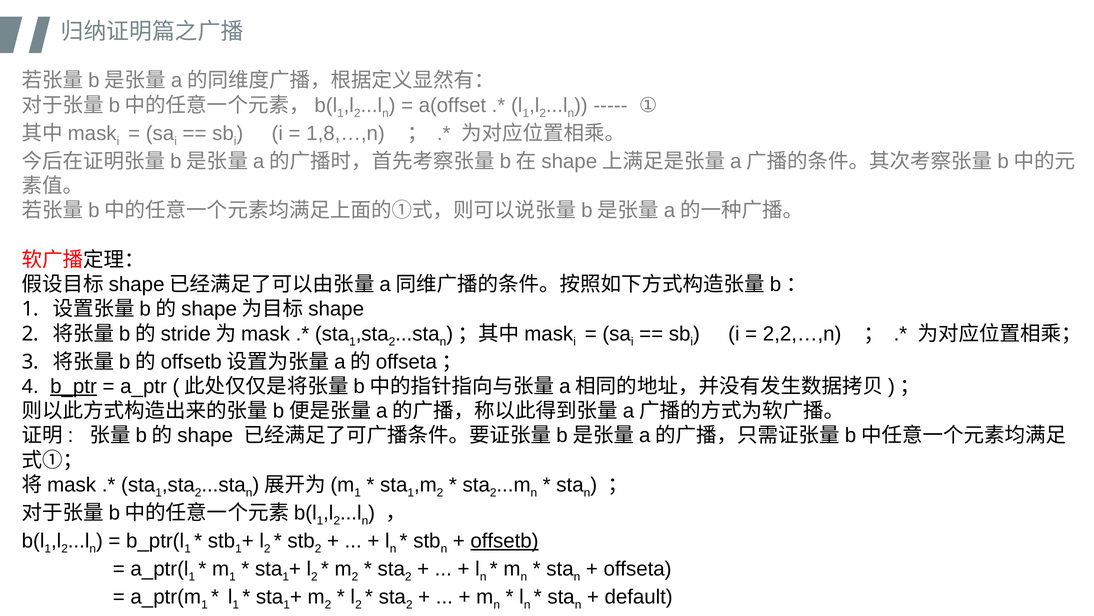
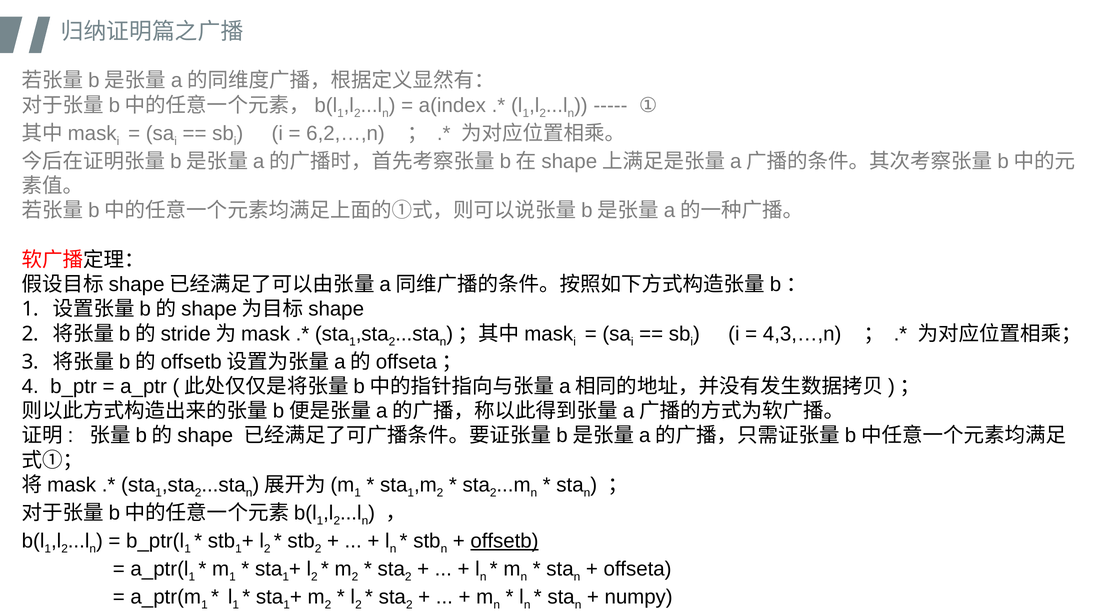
a(offset: a(offset -> a(index
1,8,…,n: 1,8,…,n -> 6,2,…,n
2,2,…,n: 2,2,…,n -> 4,3,…,n
b_ptr underline: present -> none
default: default -> numpy
